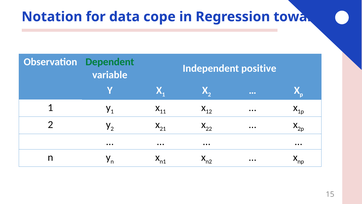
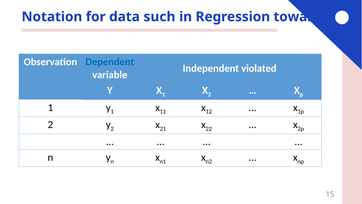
cope: cope -> such
Dependent colour: green -> blue
positive: positive -> violated
